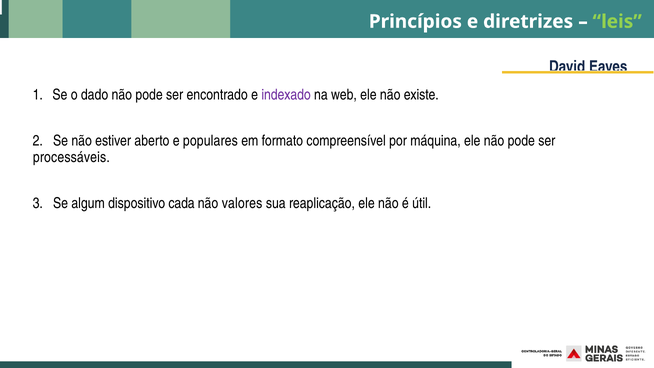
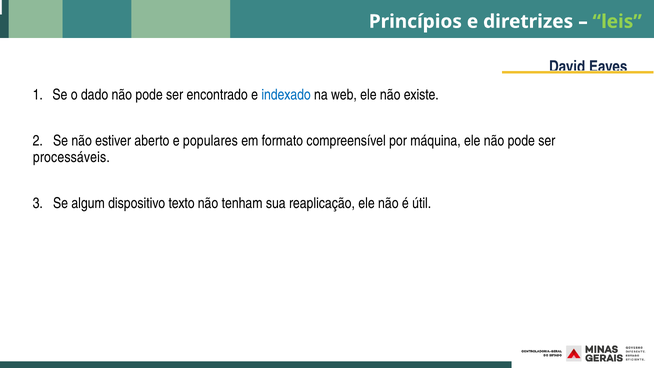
indexado colour: purple -> blue
cada: cada -> texto
valores: valores -> tenham
